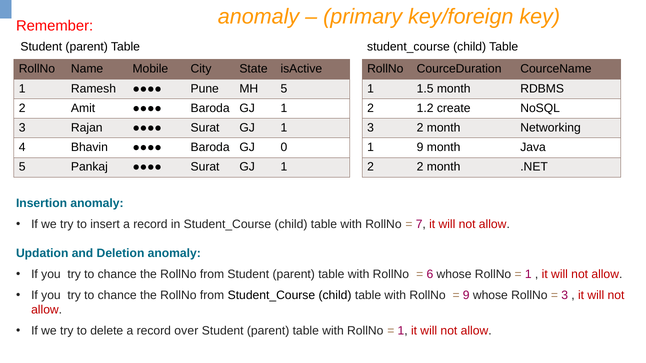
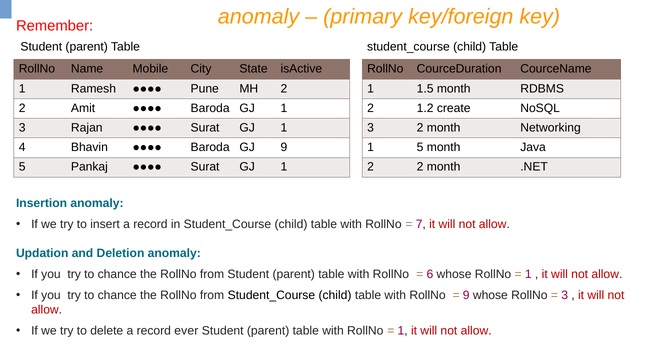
MH 5: 5 -> 2
GJ 0: 0 -> 9
1 9: 9 -> 5
over: over -> ever
